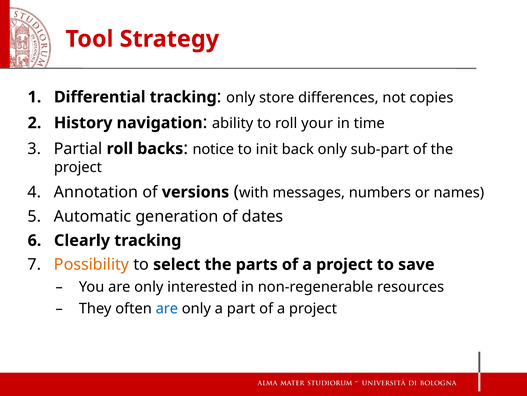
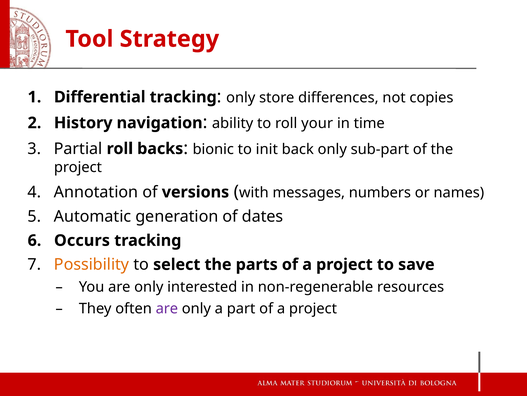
notice: notice -> bionic
Clearly: Clearly -> Occurs
are at (167, 308) colour: blue -> purple
